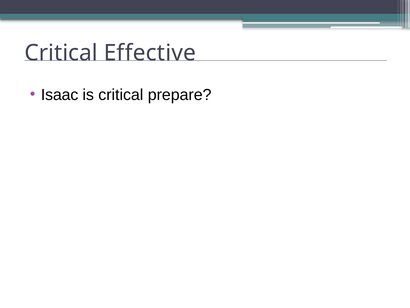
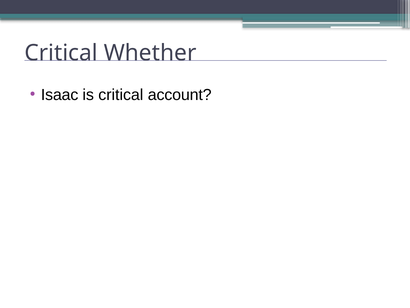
Effective: Effective -> Whether
prepare: prepare -> account
